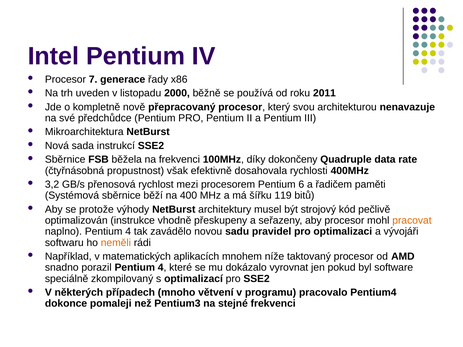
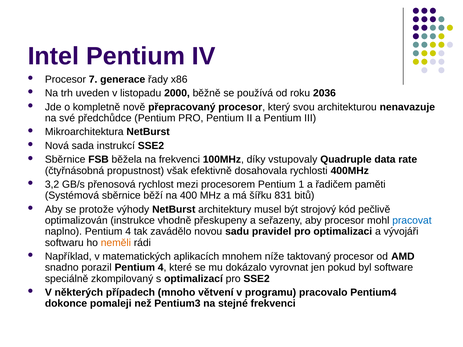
2011: 2011 -> 2036
dokončeny: dokončeny -> vstupovaly
6: 6 -> 1
119: 119 -> 831
pracovat colour: orange -> blue
